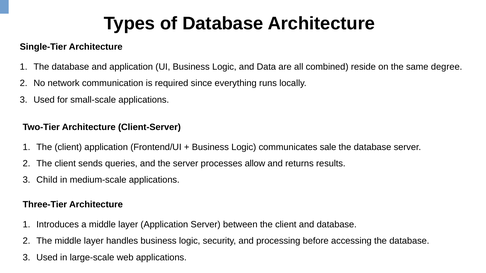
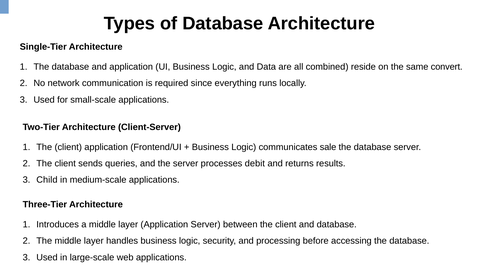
degree: degree -> convert
allow: allow -> debit
